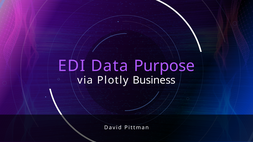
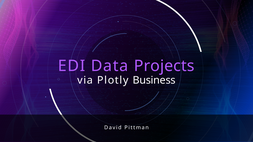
Purpose: Purpose -> Projects
